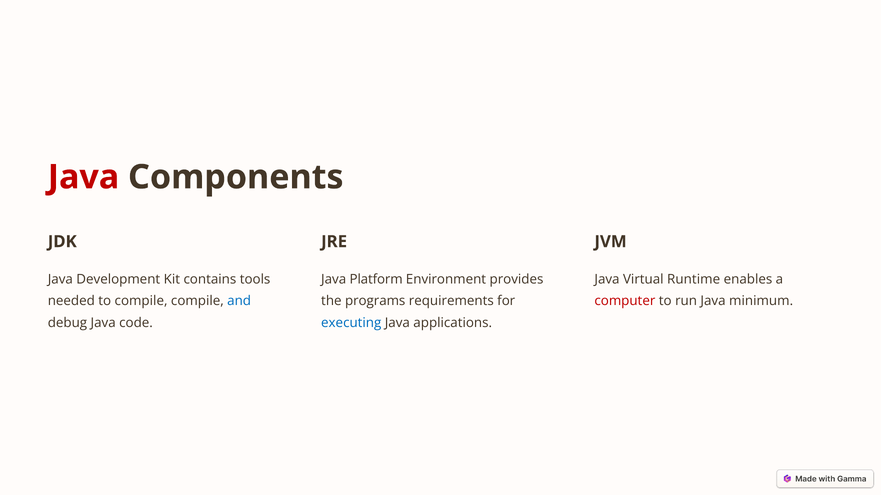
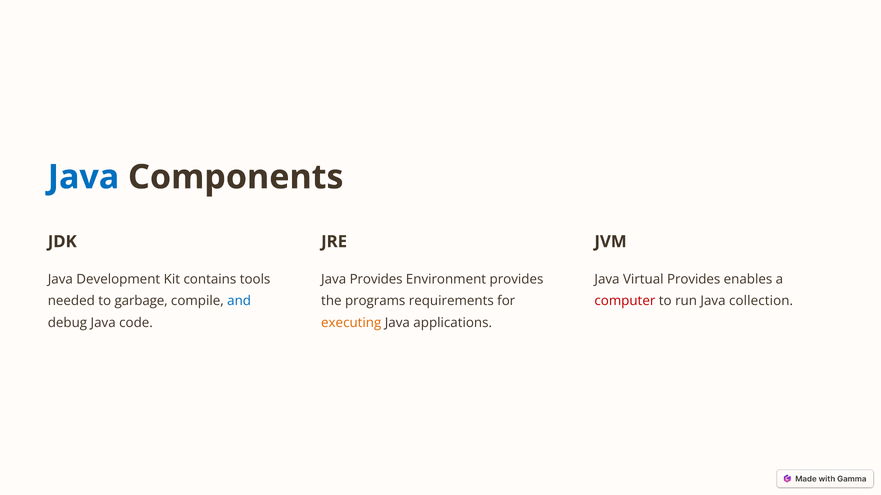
Java at (83, 177) colour: red -> blue
Java Platform: Platform -> Provides
Virtual Runtime: Runtime -> Provides
to compile: compile -> garbage
minimum: minimum -> collection
executing colour: blue -> orange
